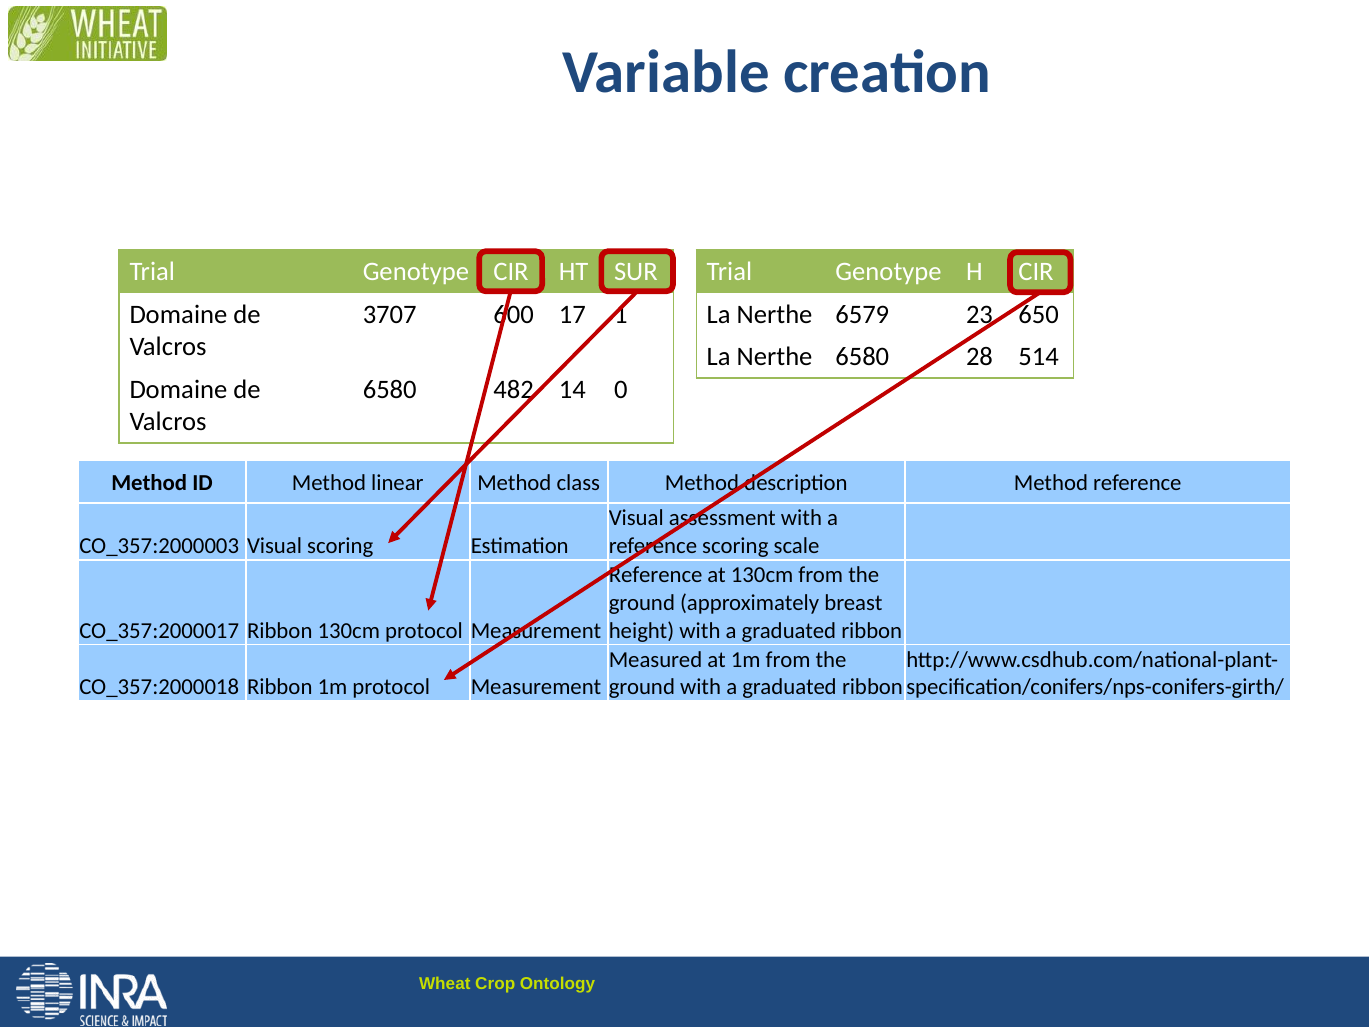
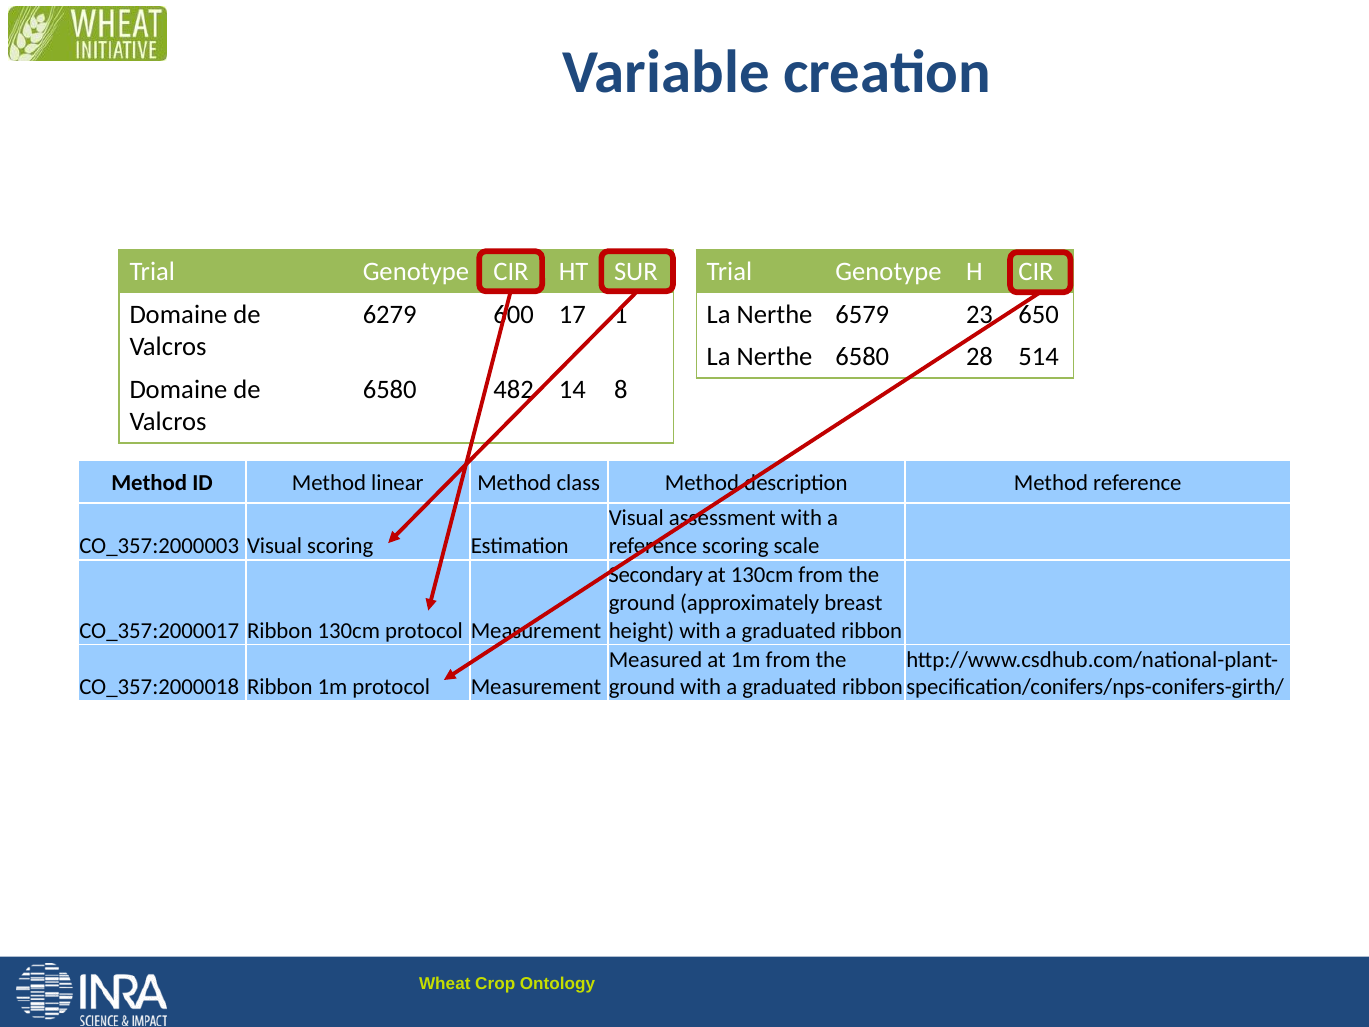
3707: 3707 -> 6279
0: 0 -> 8
Reference at (656, 575): Reference -> Secondary
